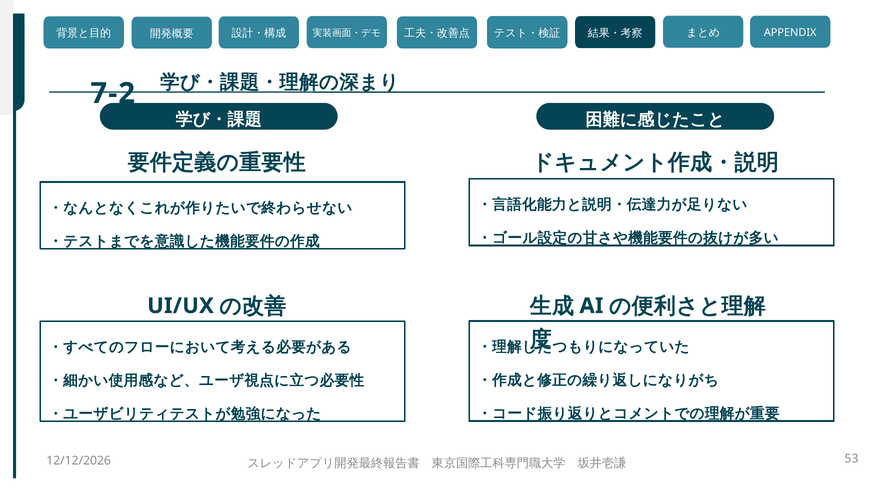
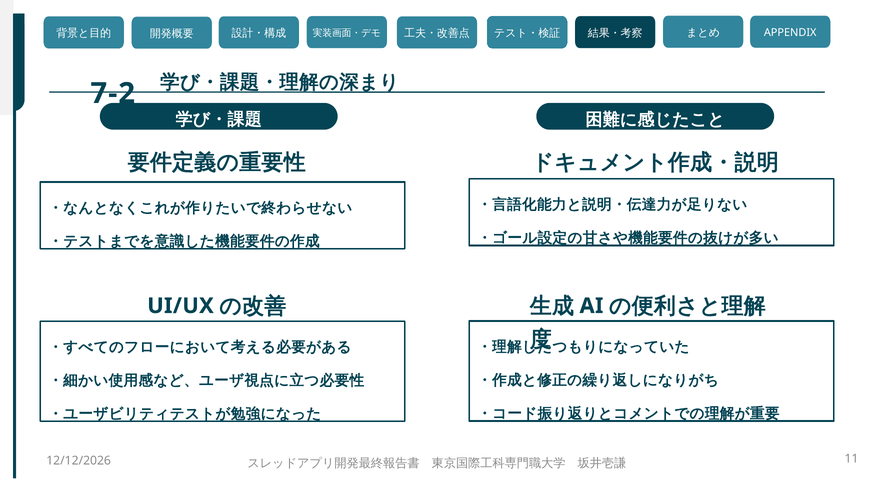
53: 53 -> 11
